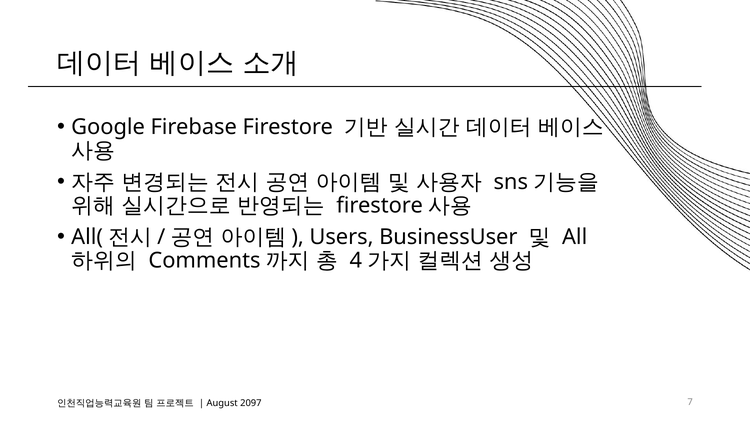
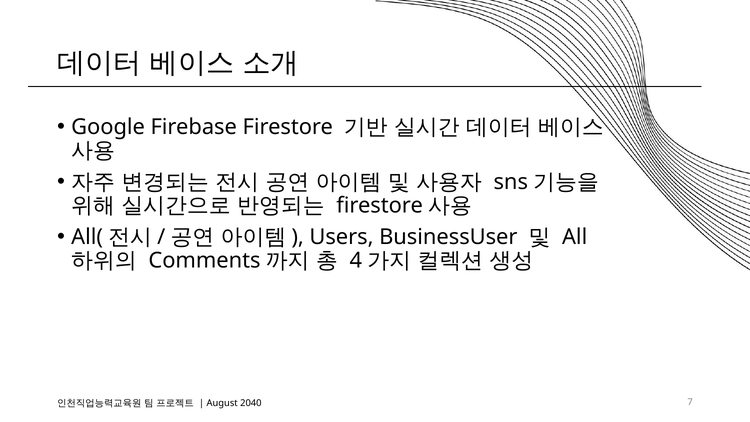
2097: 2097 -> 2040
